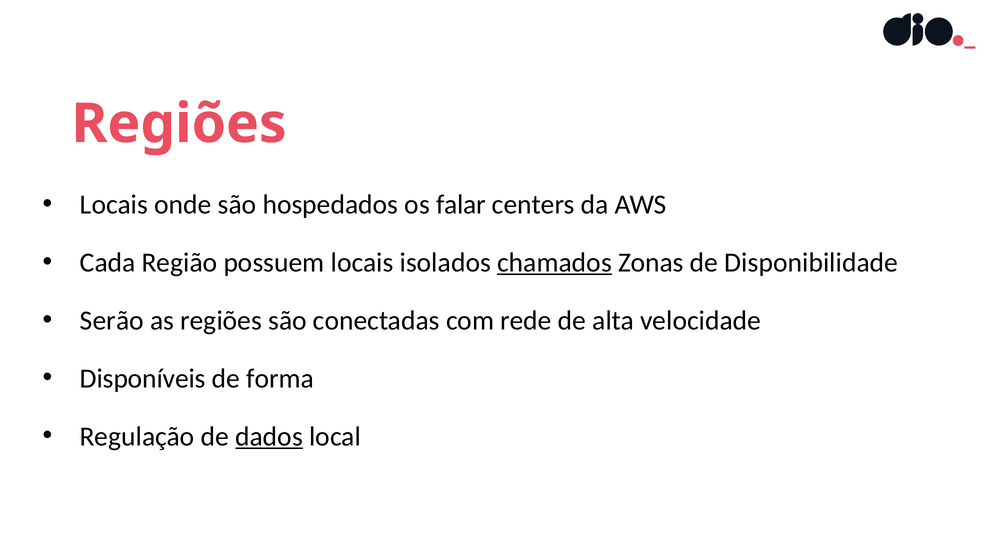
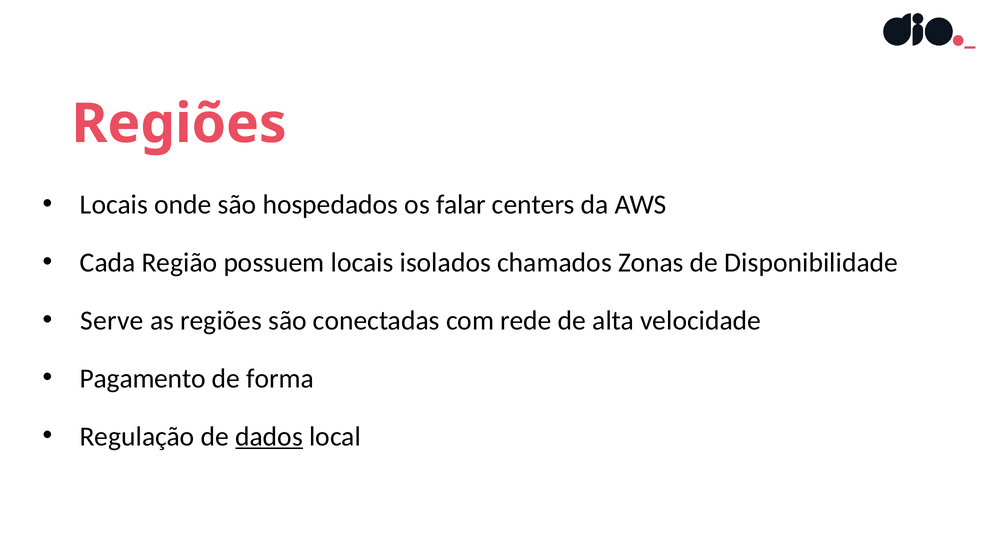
chamados underline: present -> none
Serão: Serão -> Serve
Disponíveis: Disponíveis -> Pagamento
